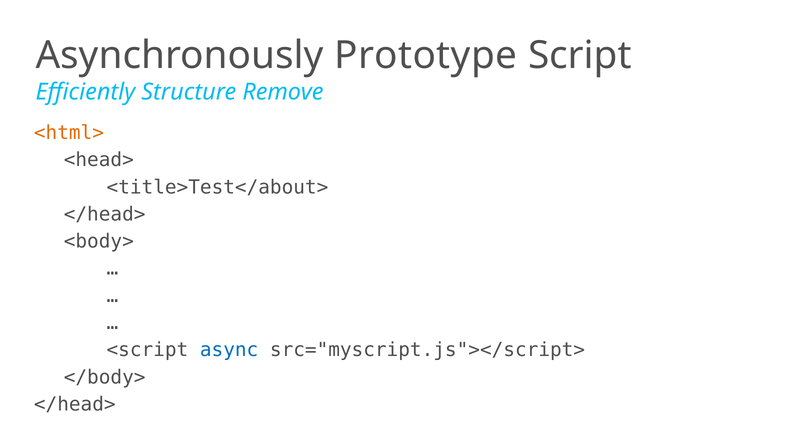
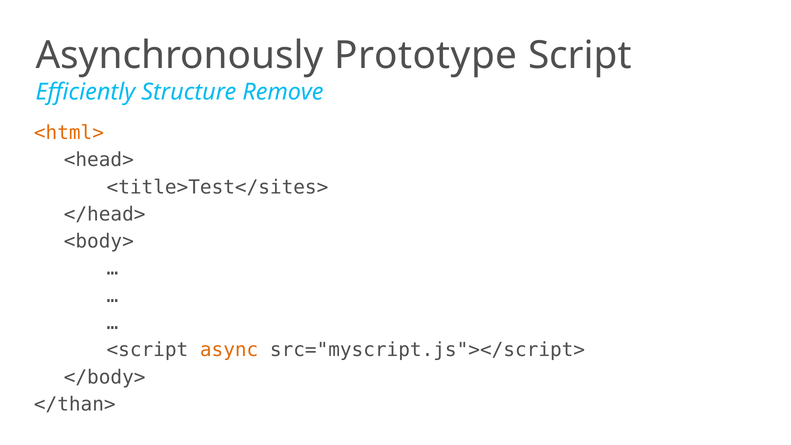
<title>Test</about>: <title>Test</about> -> <title>Test</sites>
async colour: blue -> orange
</head> at (75, 404): </head> -> </than>
